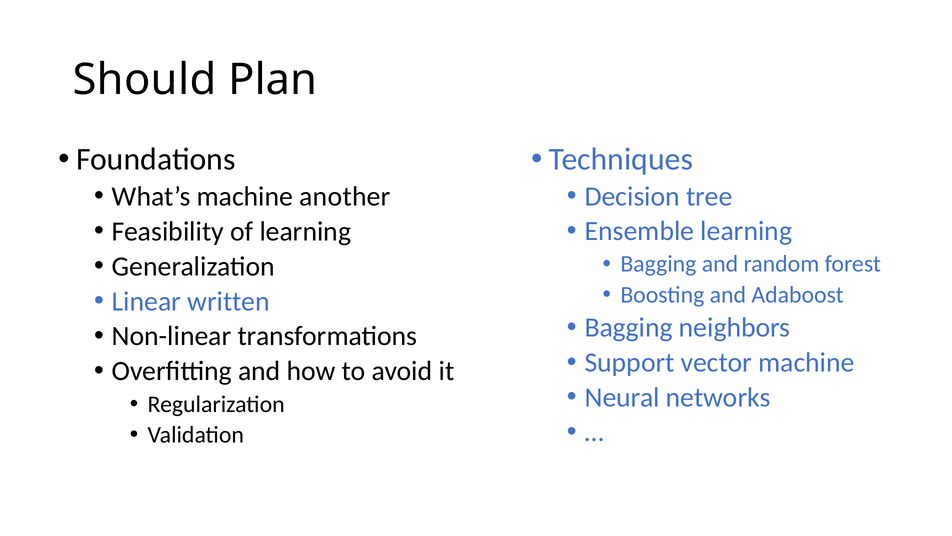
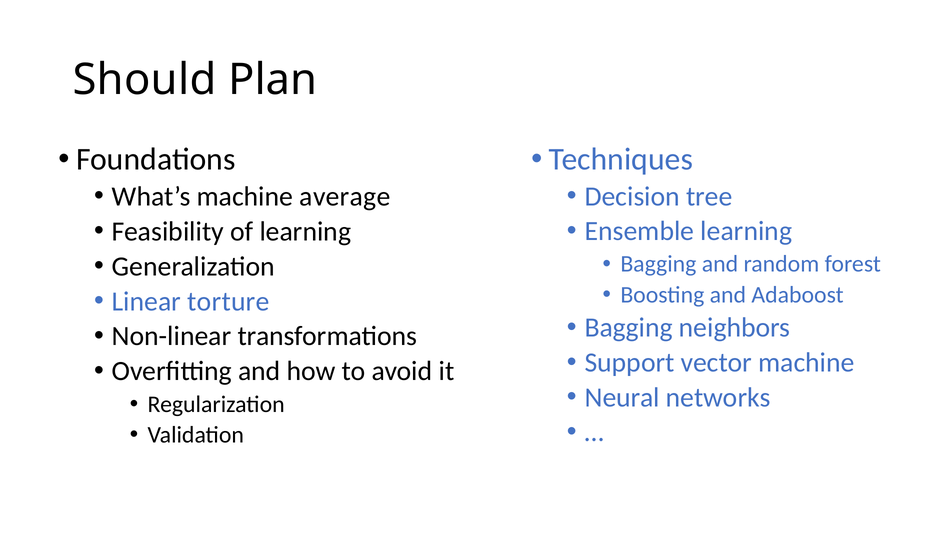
another: another -> average
written: written -> torture
